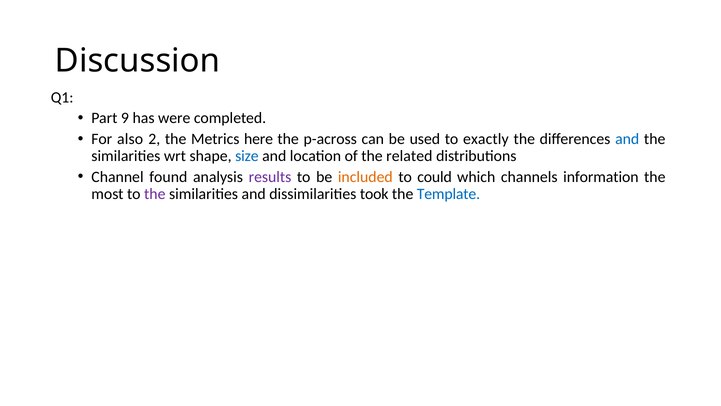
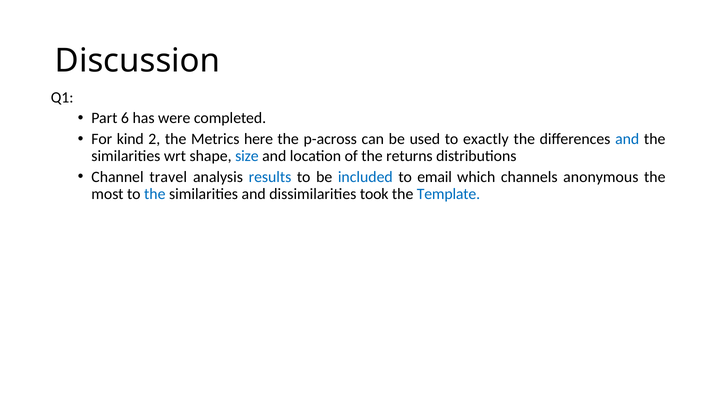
9: 9 -> 6
also: also -> kind
related: related -> returns
found: found -> travel
results colour: purple -> blue
included colour: orange -> blue
could: could -> email
information: information -> anonymous
the at (155, 194) colour: purple -> blue
